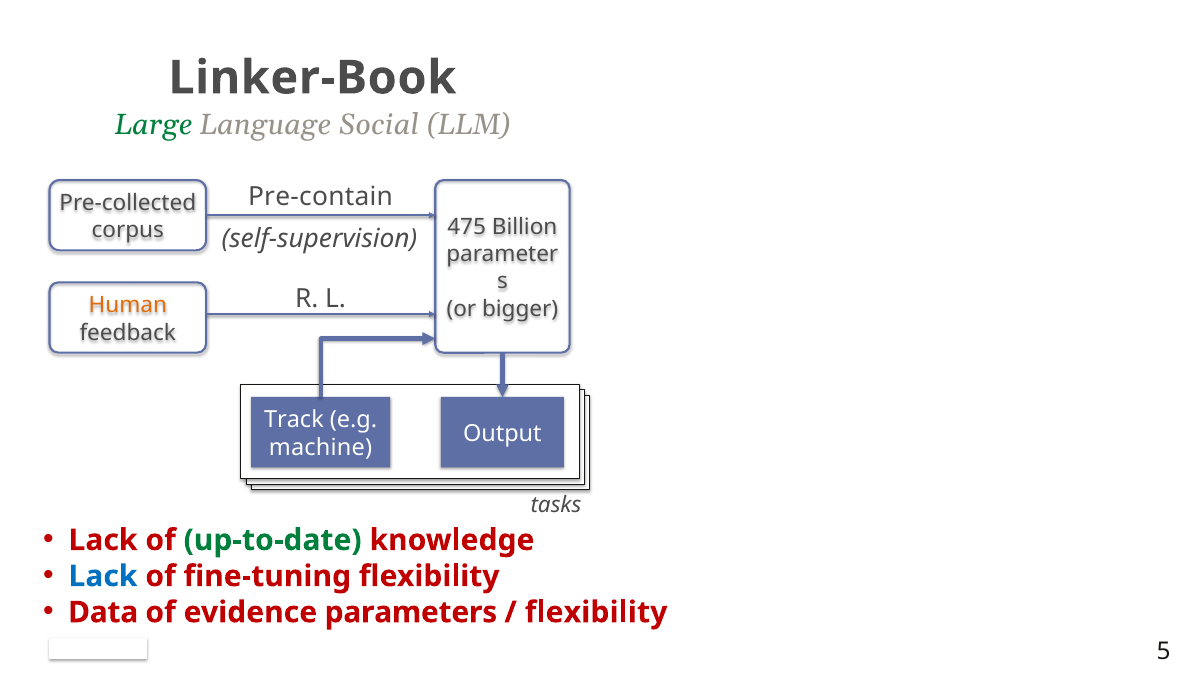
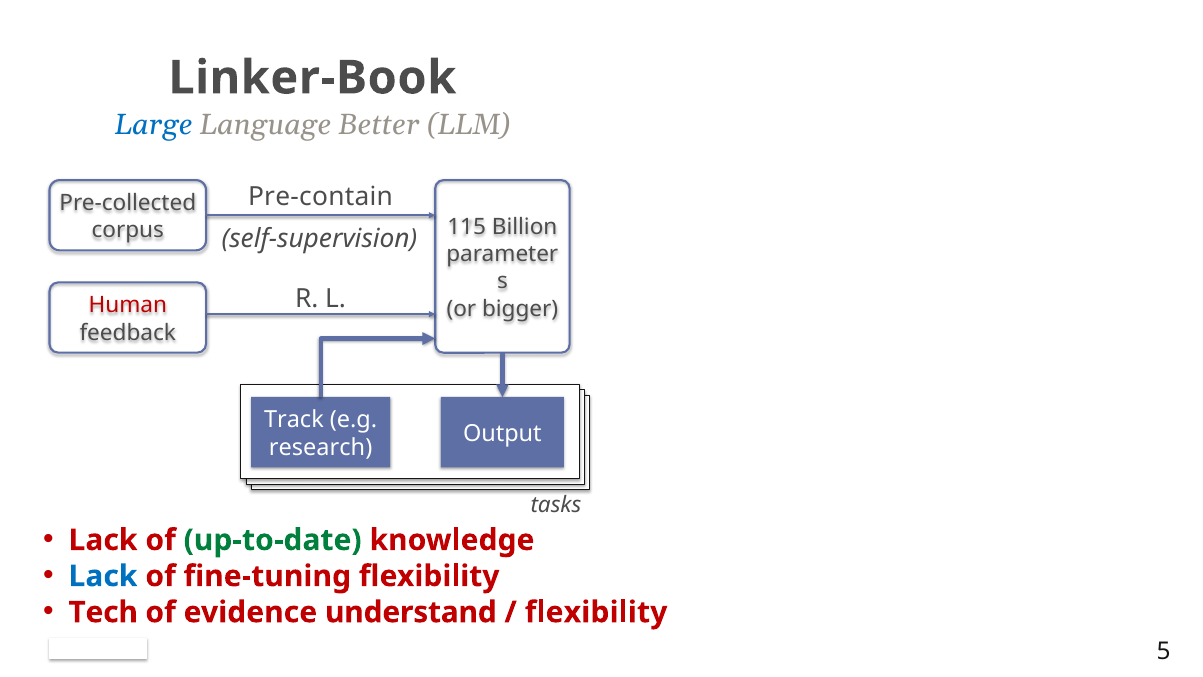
Large colour: green -> blue
Social: Social -> Better
475: 475 -> 115
Human colour: orange -> red
machine: machine -> research
Data: Data -> Tech
parameters: parameters -> understand
